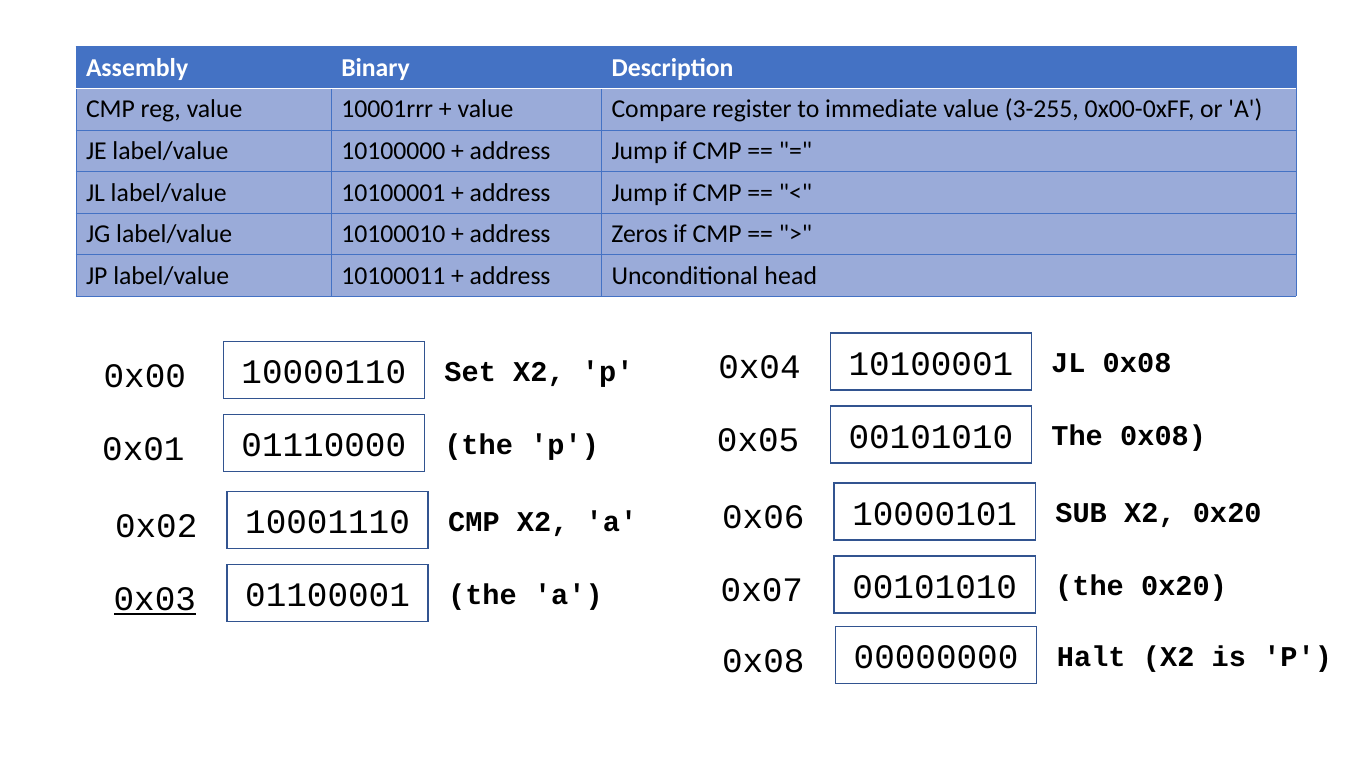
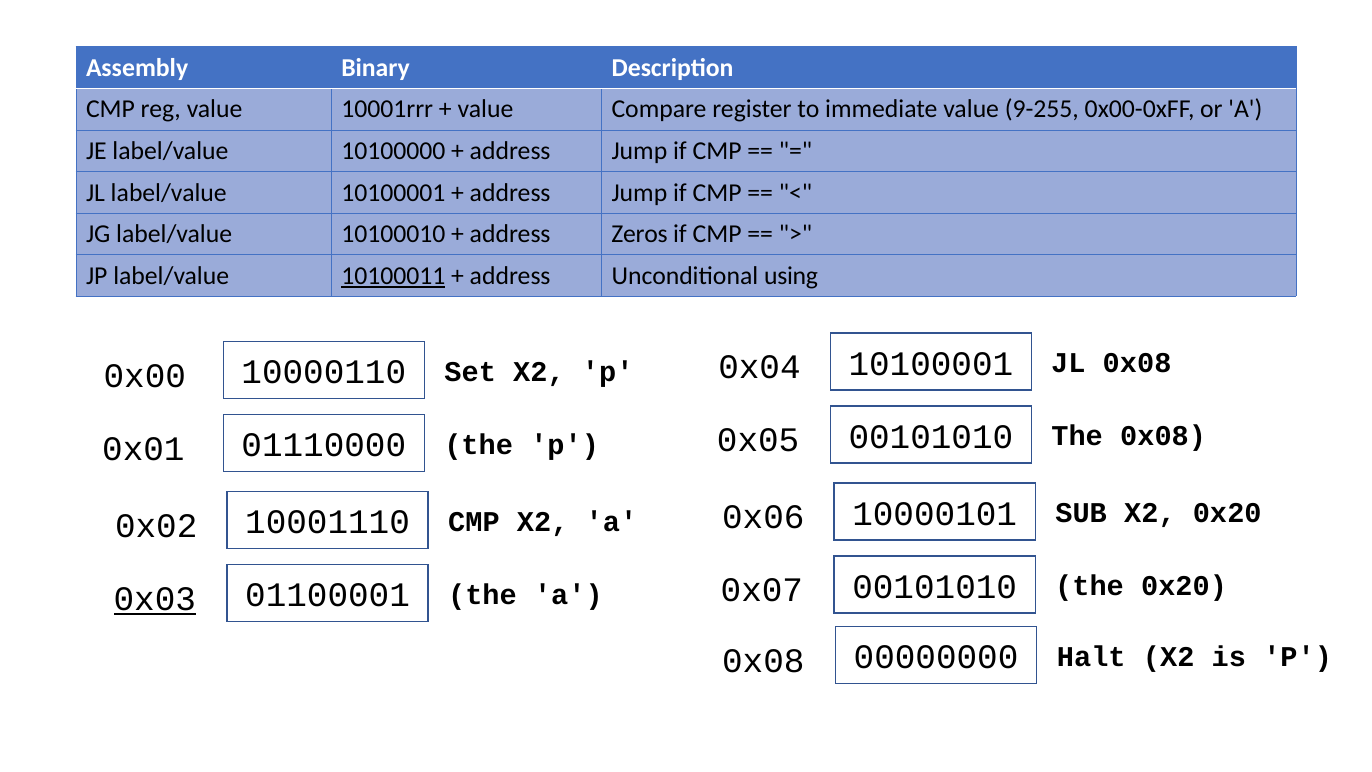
3-255: 3-255 -> 9-255
10100011 underline: none -> present
head: head -> using
